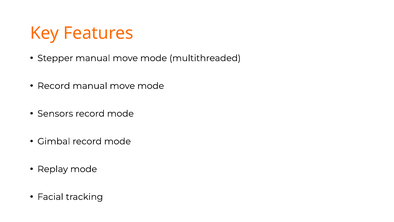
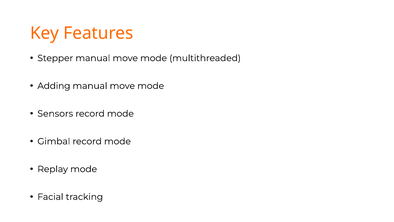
Record at (54, 86): Record -> Adding
